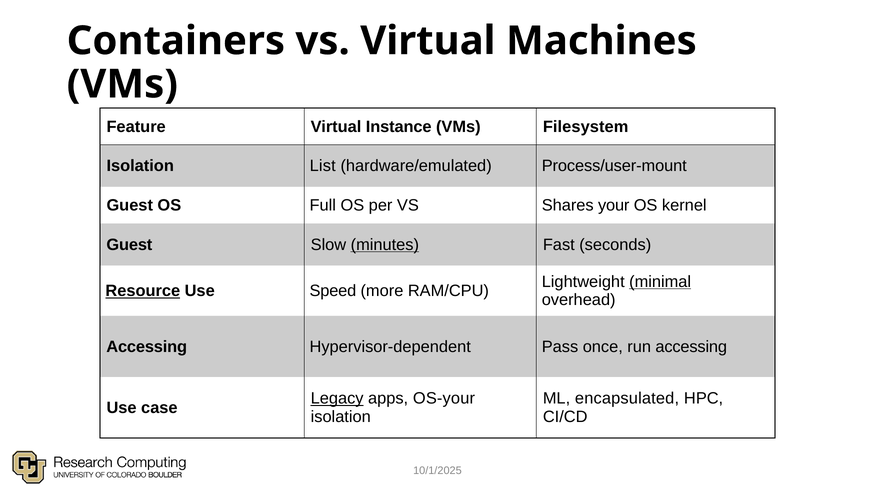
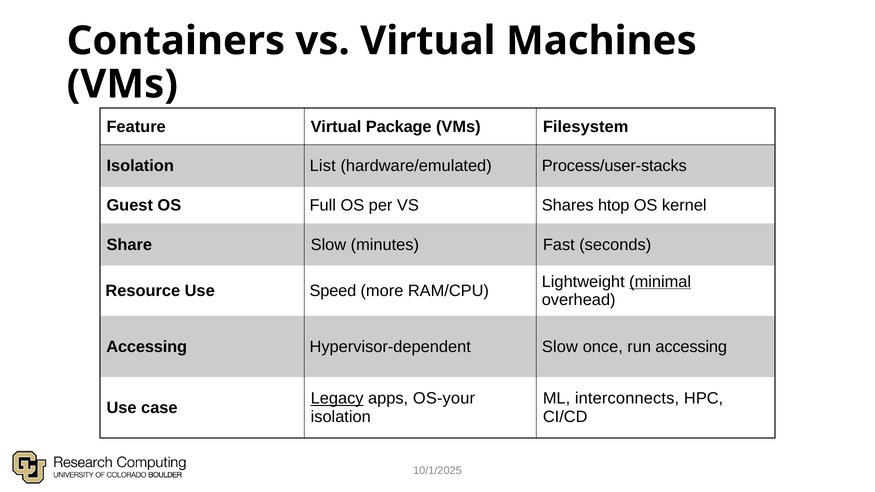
Instance: Instance -> Package
Process/user-mount: Process/user-mount -> Process/user-stacks
your: your -> htop
Guest at (129, 245): Guest -> Share
minutes underline: present -> none
Resource underline: present -> none
Hypervisor-dependent Pass: Pass -> Slow
encapsulated: encapsulated -> interconnects
